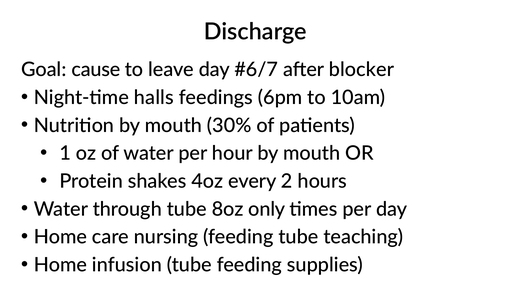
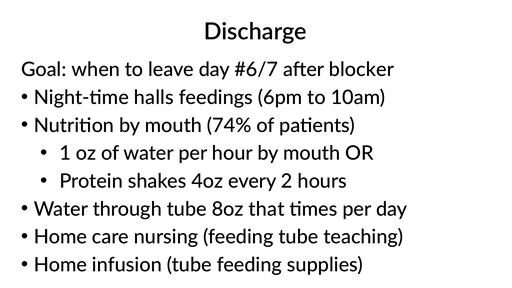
cause: cause -> when
30%: 30% -> 74%
only: only -> that
